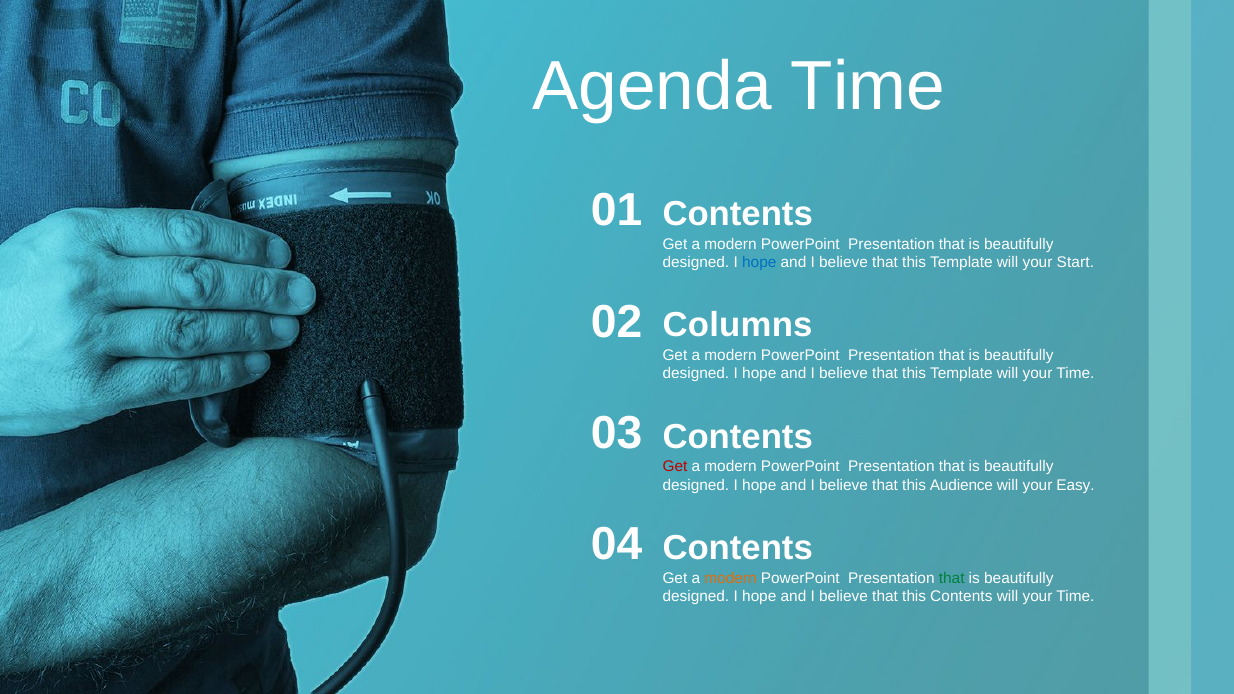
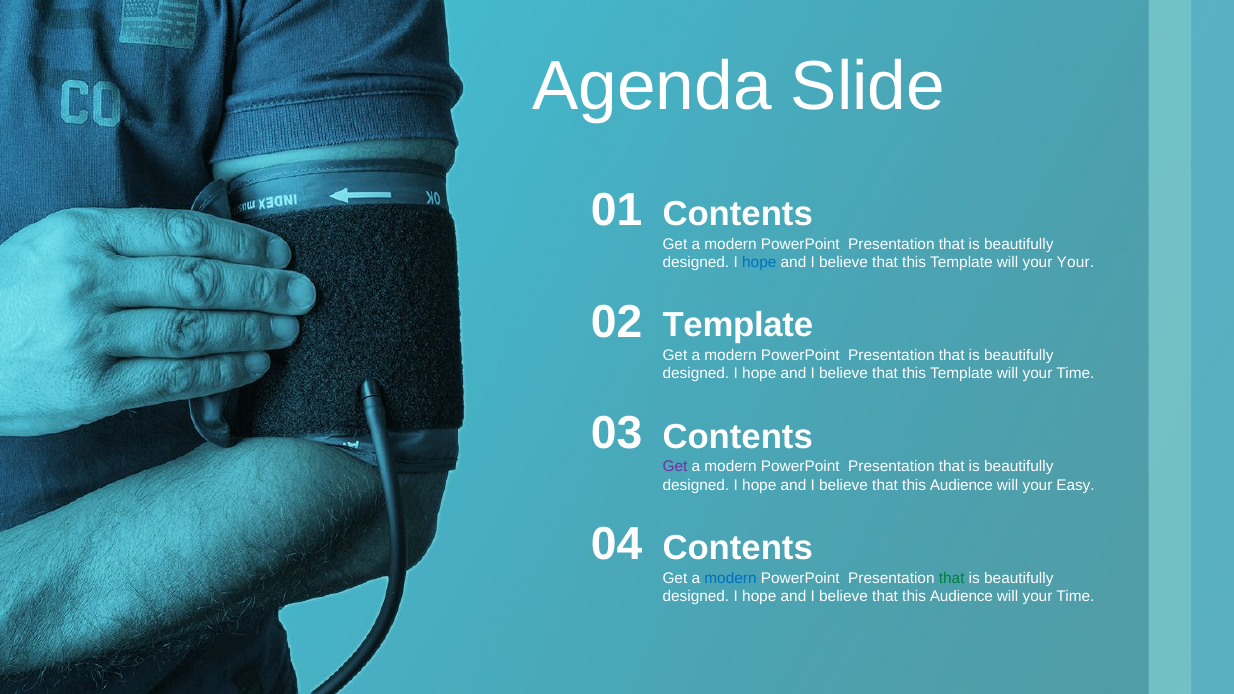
Agenda Time: Time -> Slide
your Start: Start -> Your
Columns at (738, 325): Columns -> Template
Get at (675, 467) colour: red -> purple
modern at (731, 578) colour: orange -> blue
Contents at (961, 597): Contents -> Audience
